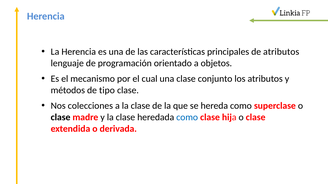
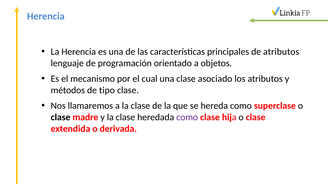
conjunto: conjunto -> asociado
colecciones: colecciones -> llamaremos
como at (187, 117) colour: blue -> purple
